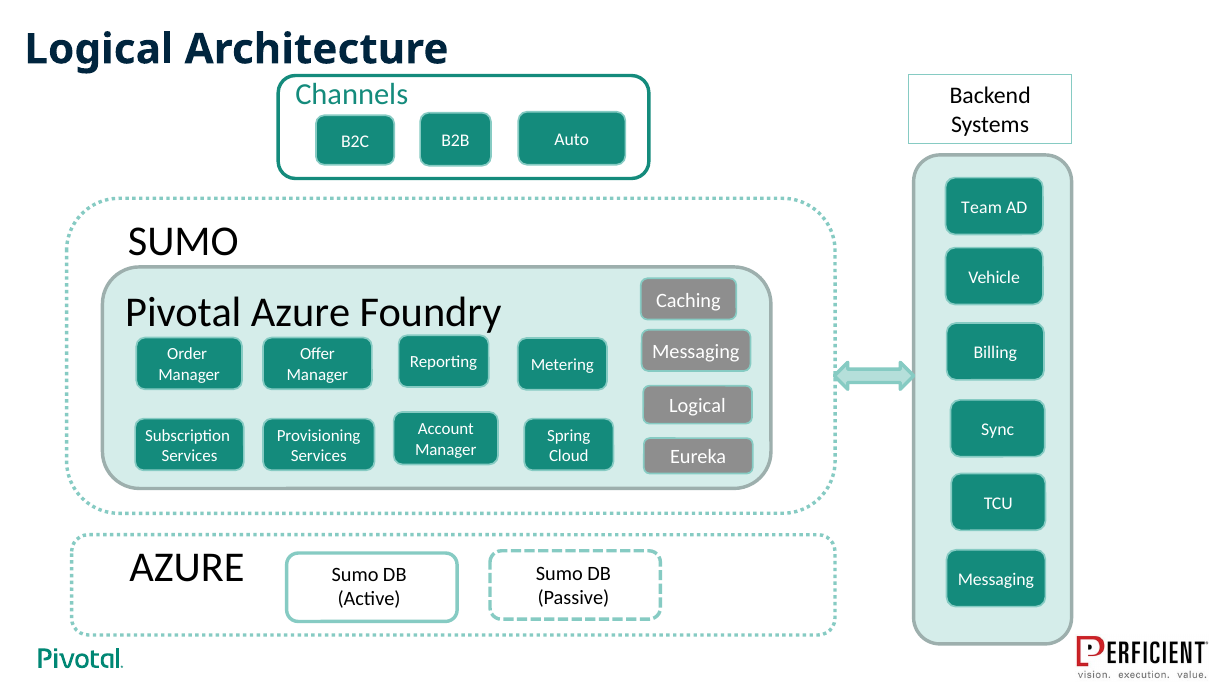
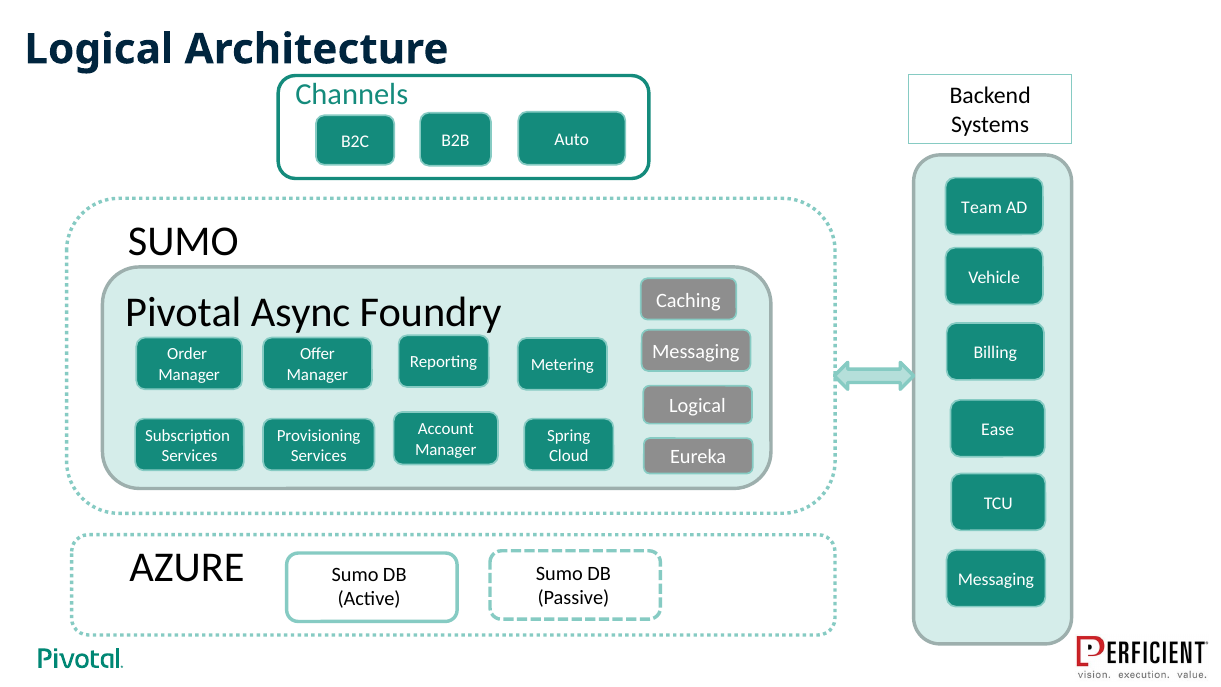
Pivotal Azure: Azure -> Async
Sync: Sync -> Ease
